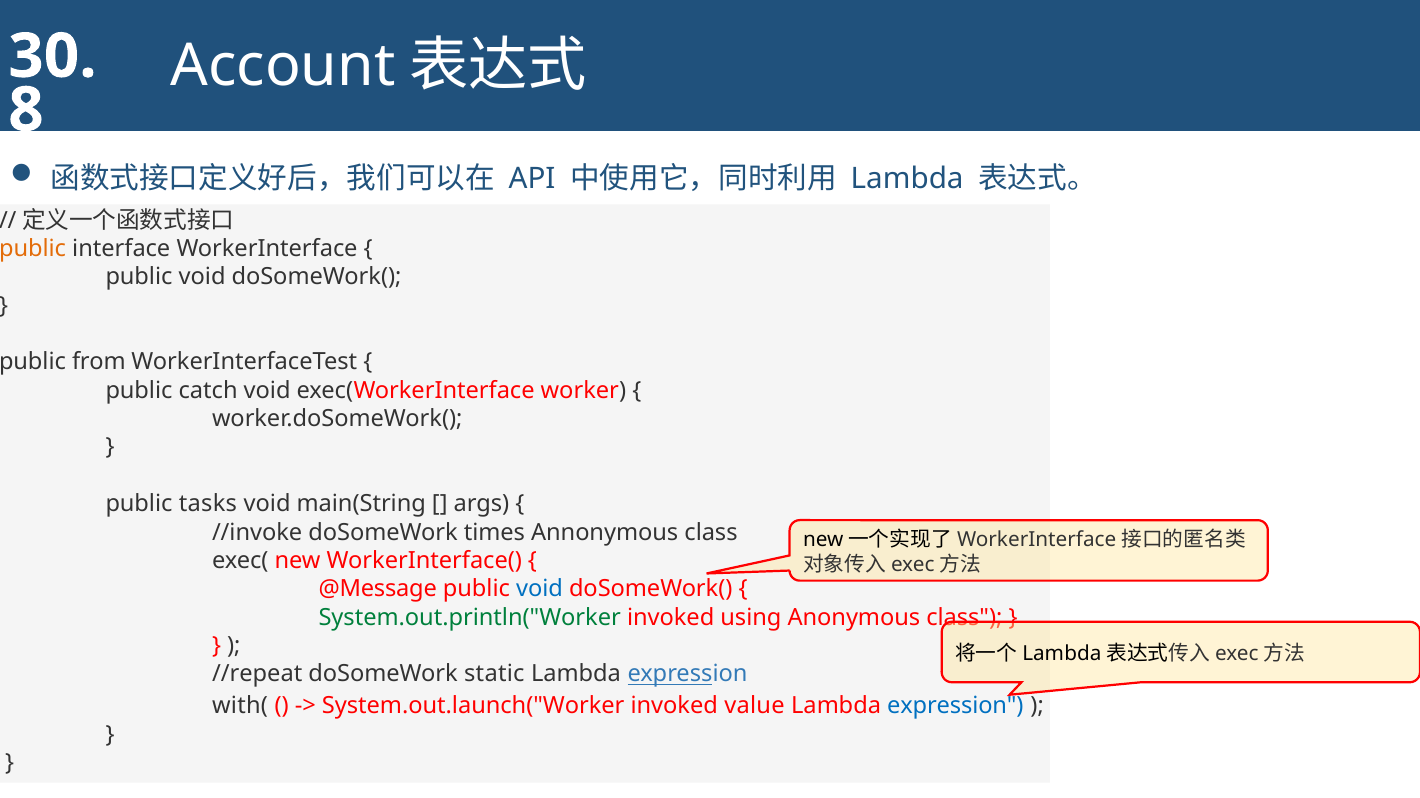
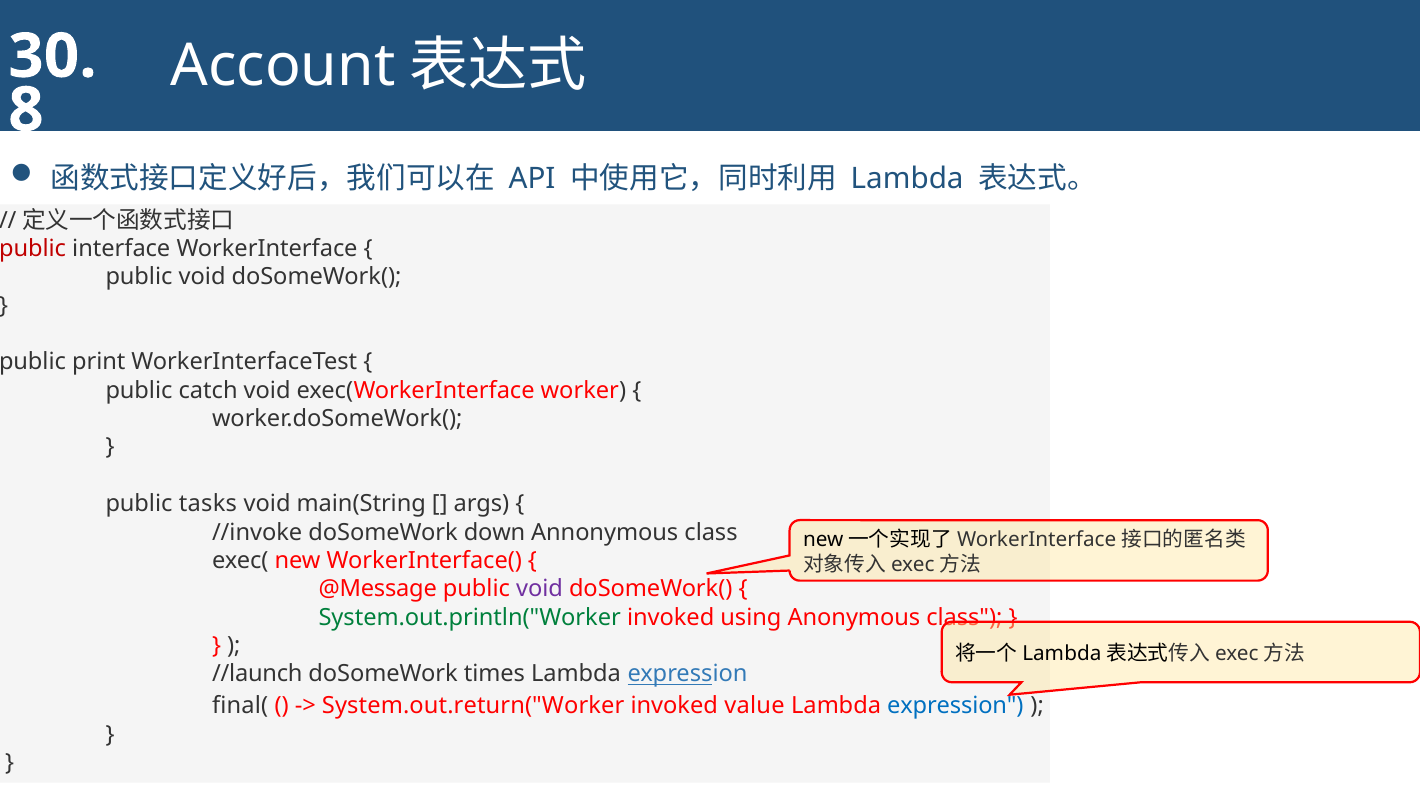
public at (33, 249) colour: orange -> red
from: from -> print
times: times -> down
void at (539, 589) colour: blue -> purple
//repeat: //repeat -> //launch
static: static -> times
with(: with( -> final(
System.out.launch("Worker: System.out.launch("Worker -> System.out.return("Worker
